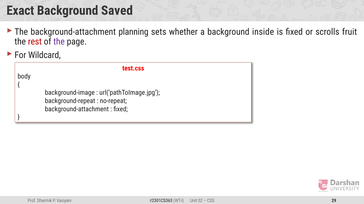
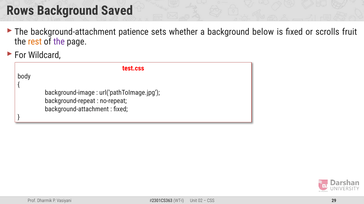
Exact: Exact -> Rows
planning: planning -> patience
inside: inside -> below
rest colour: red -> orange
